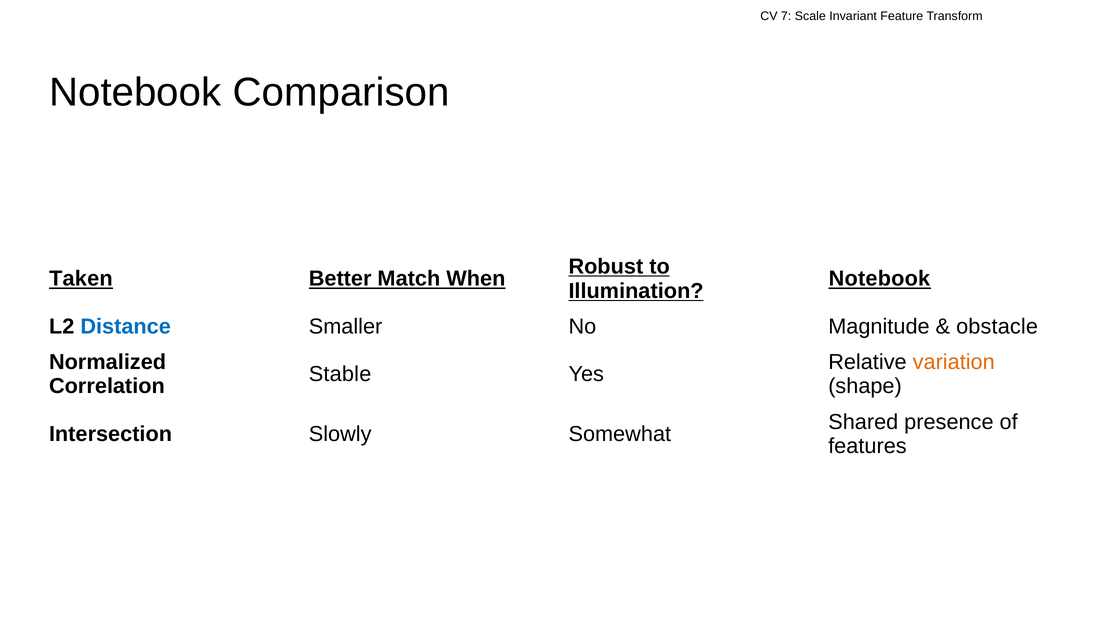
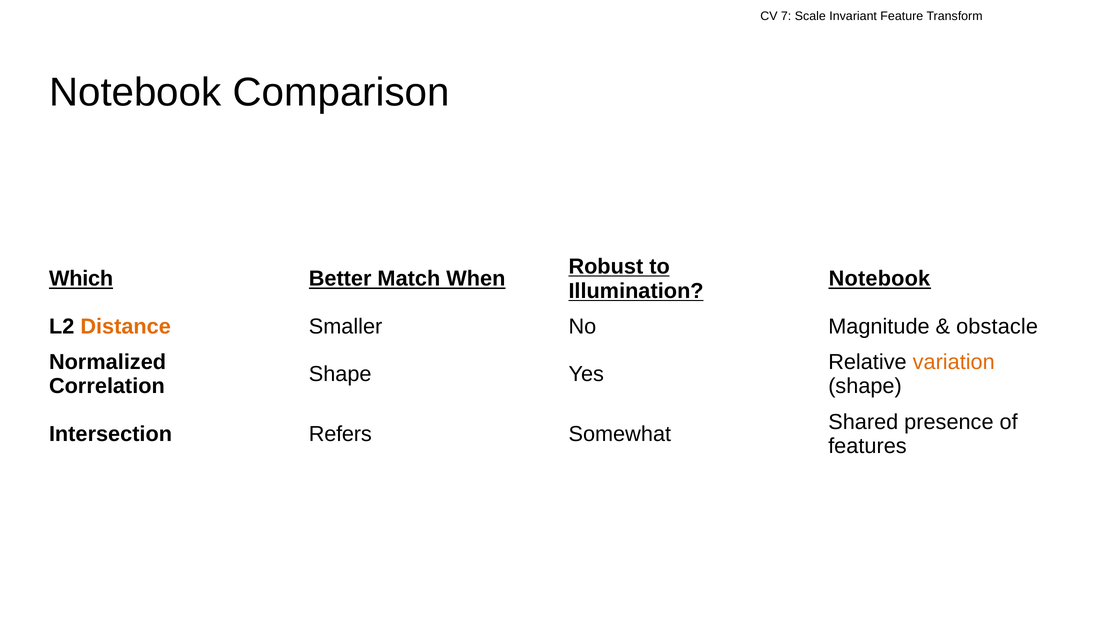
Taken: Taken -> Which
Distance colour: blue -> orange
Stable at (340, 374): Stable -> Shape
Slowly: Slowly -> Refers
